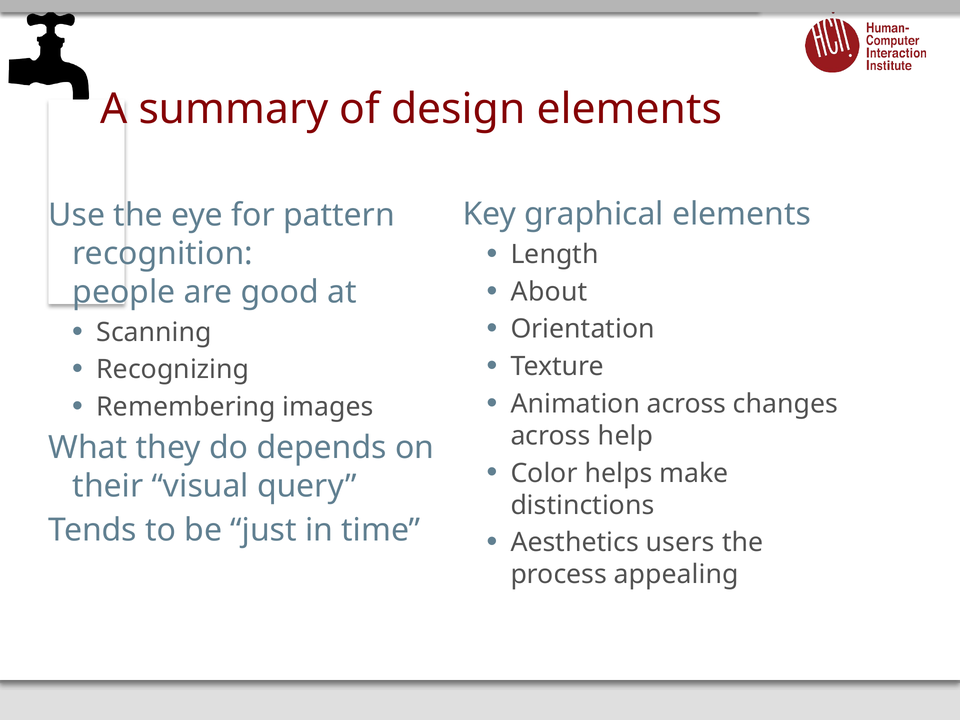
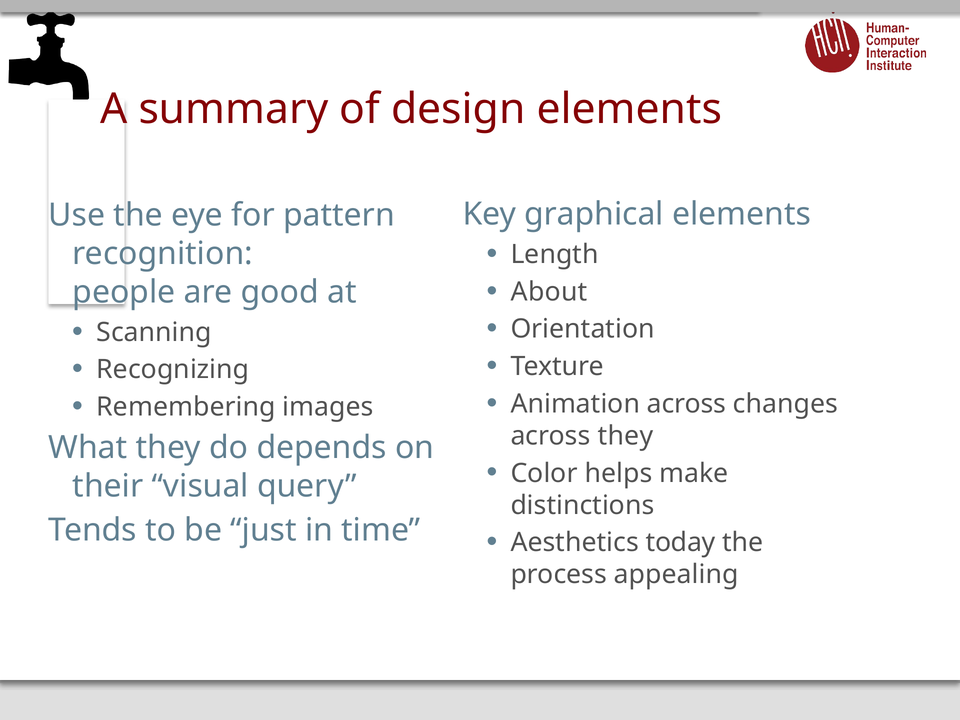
across help: help -> they
users: users -> today
